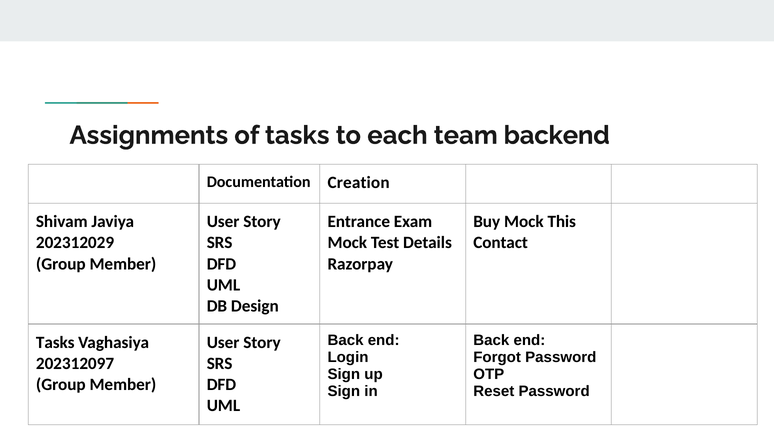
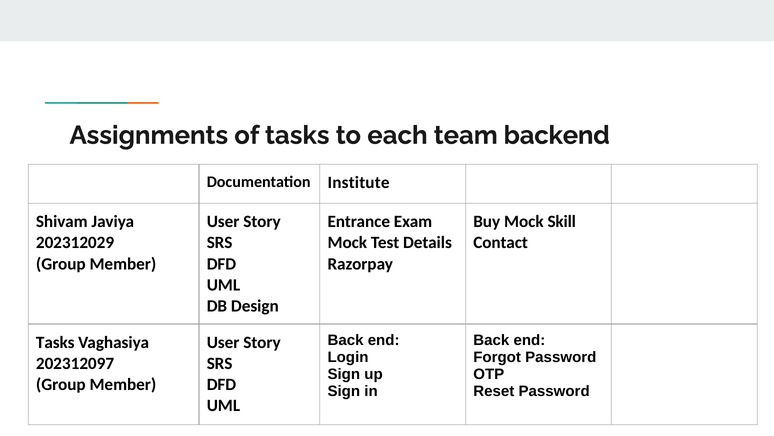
Creation: Creation -> Institute
This: This -> Skill
